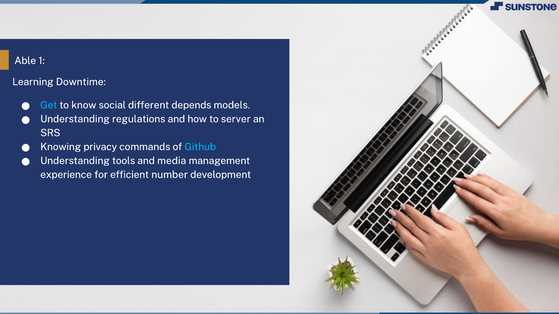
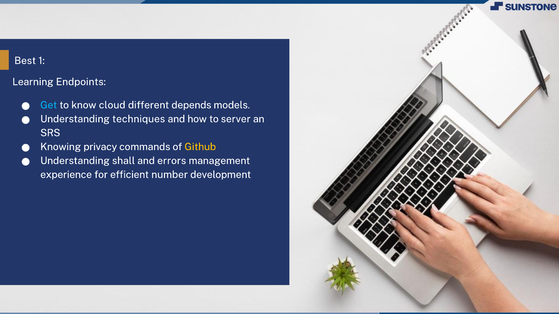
Able: Able -> Best
Downtime: Downtime -> Endpoints
social: social -> cloud
regulations: regulations -> techniques
Github colour: light blue -> yellow
tools: tools -> shall
media: media -> errors
